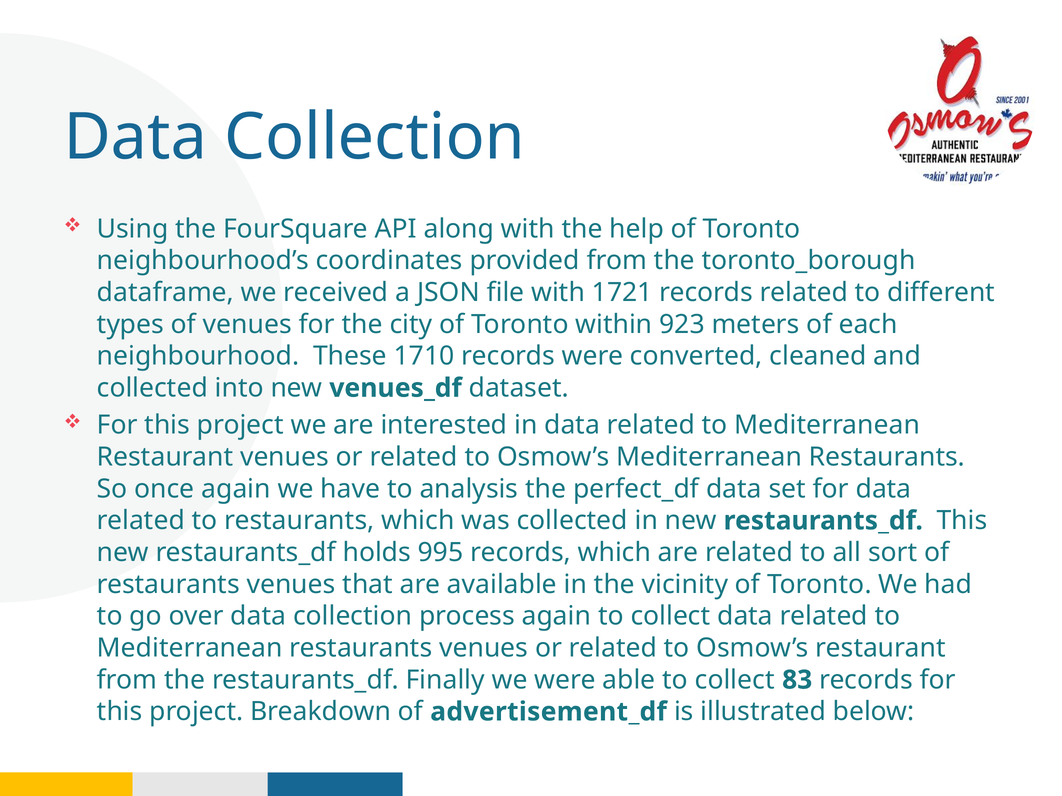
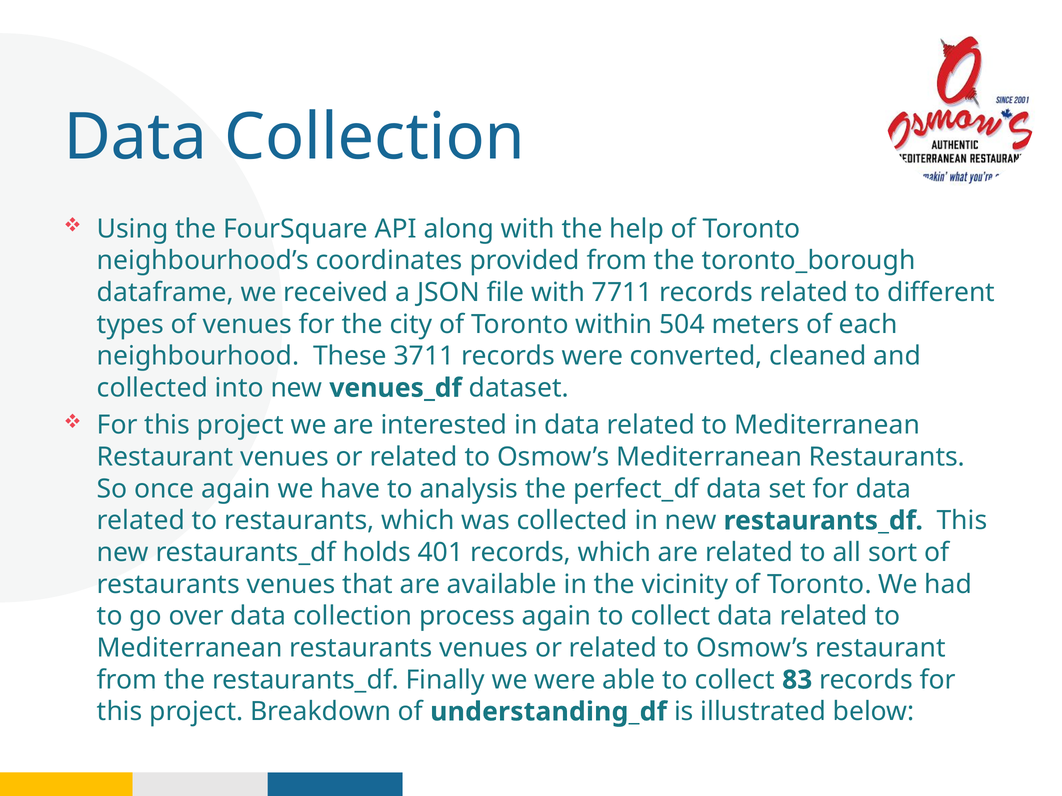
1721: 1721 -> 7711
923: 923 -> 504
1710: 1710 -> 3711
995: 995 -> 401
advertisement_df: advertisement_df -> understanding_df
